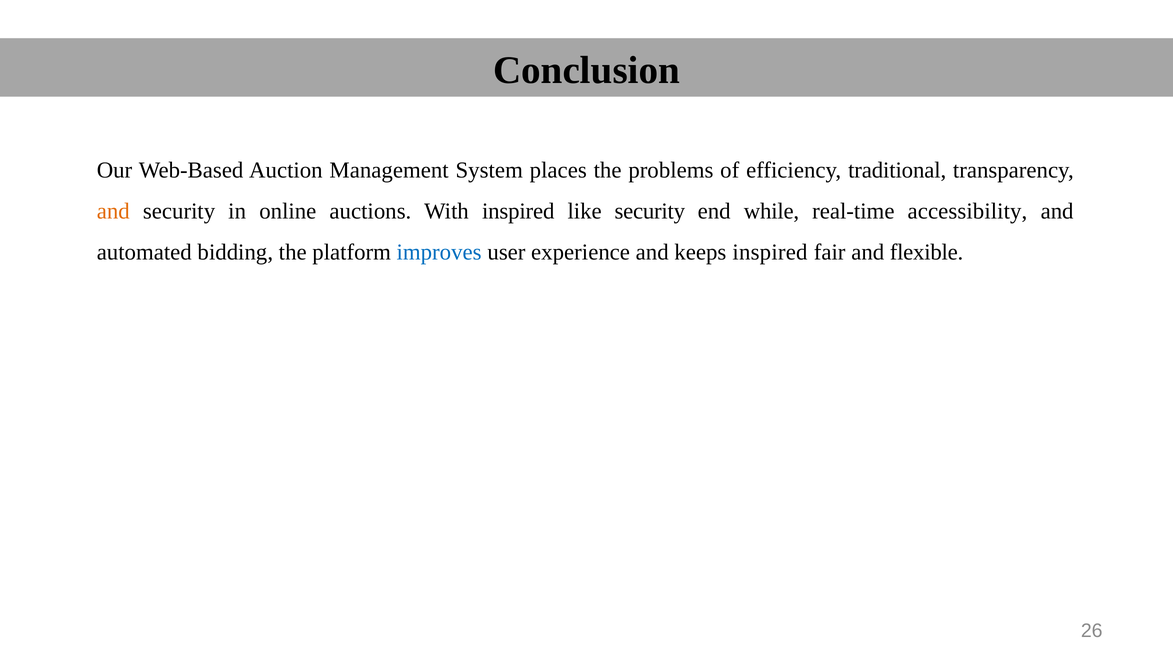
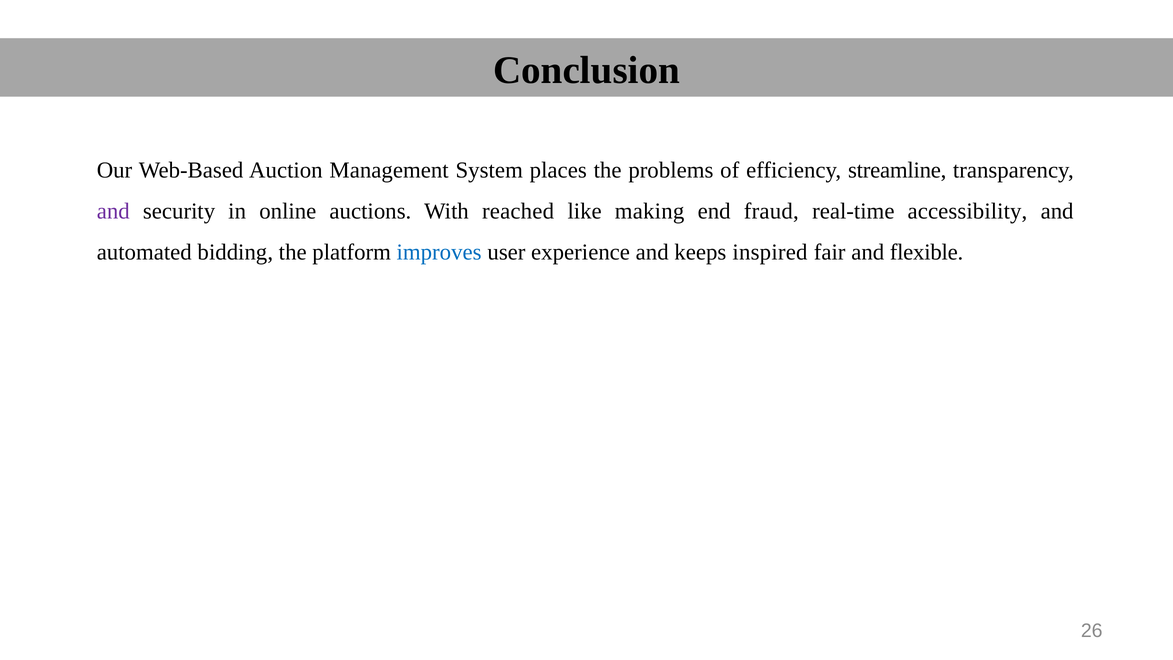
traditional: traditional -> streamline
and at (113, 211) colour: orange -> purple
With inspired: inspired -> reached
like security: security -> making
while: while -> fraud
